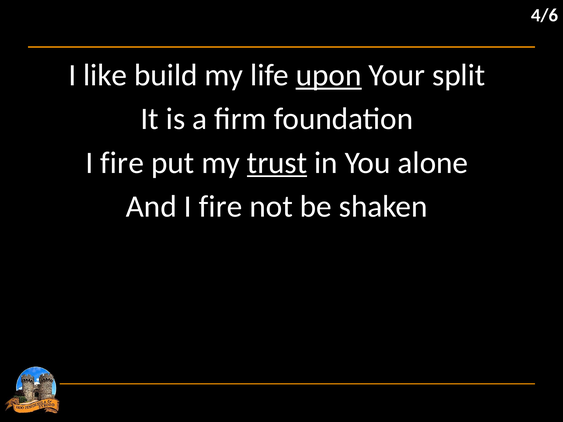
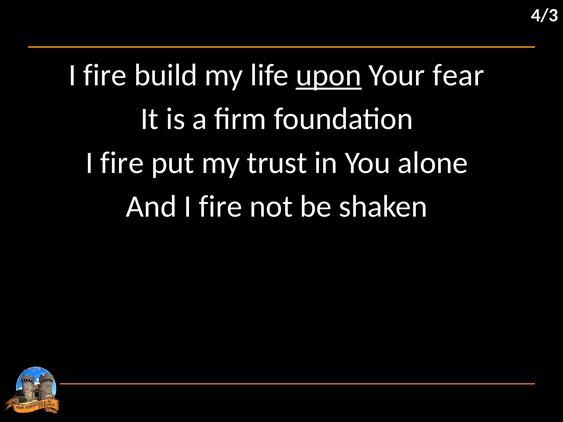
4/6: 4/6 -> 4/3
like at (105, 75): like -> fire
split: split -> fear
trust underline: present -> none
